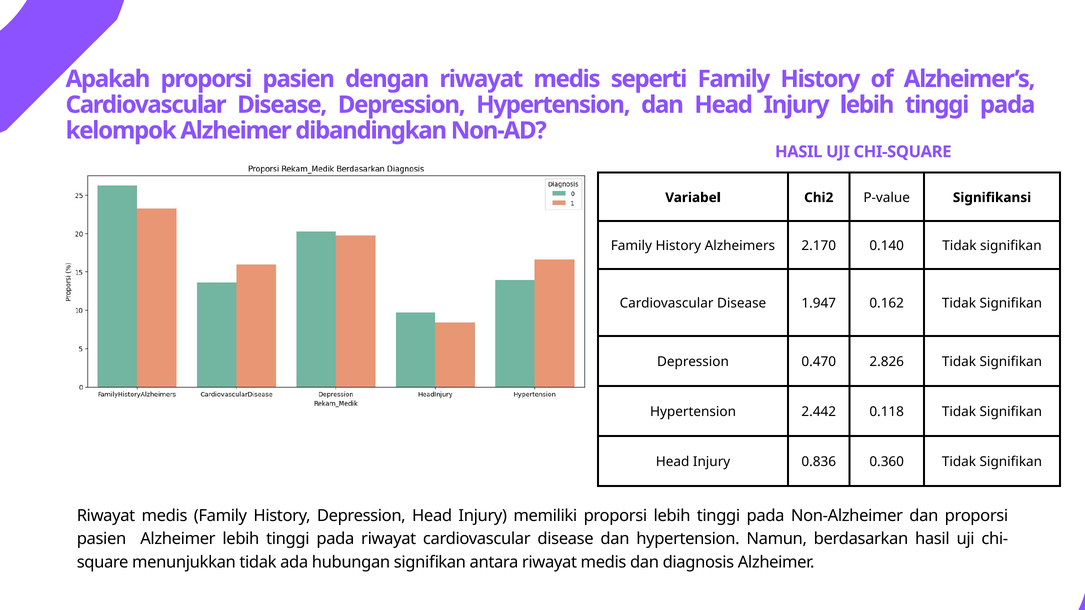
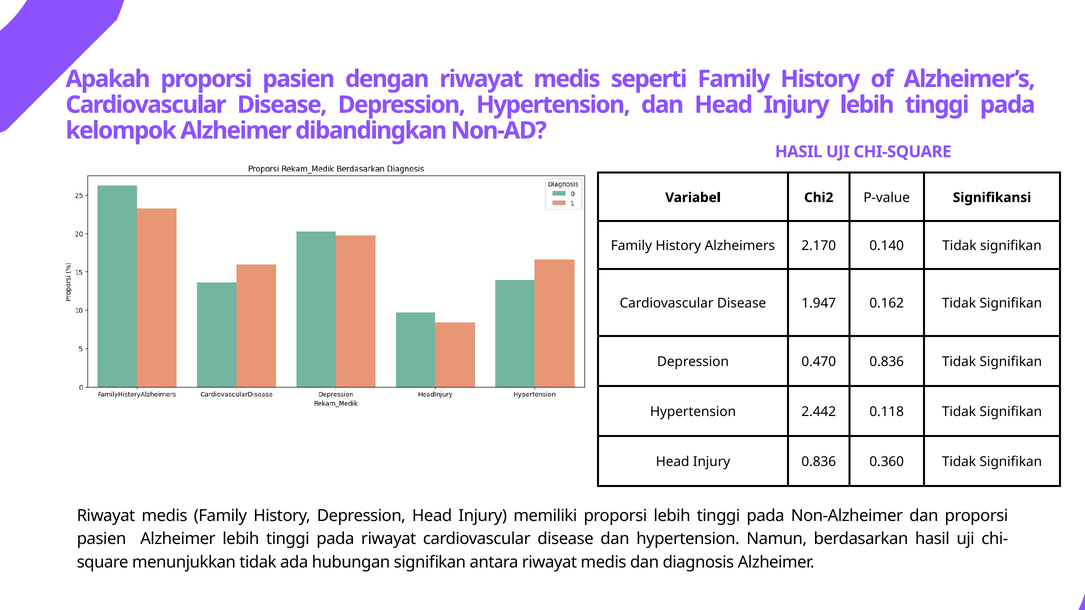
0.470 2.826: 2.826 -> 0.836
